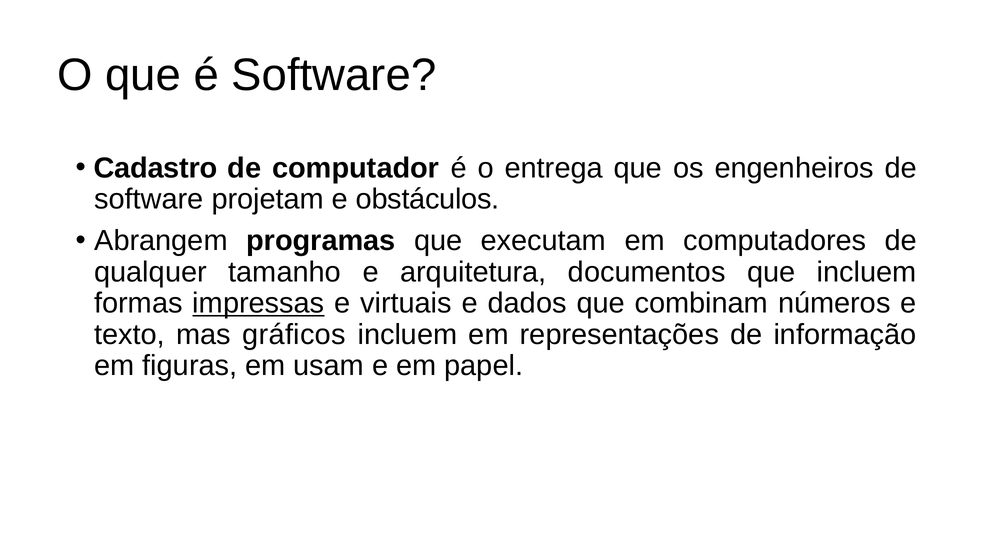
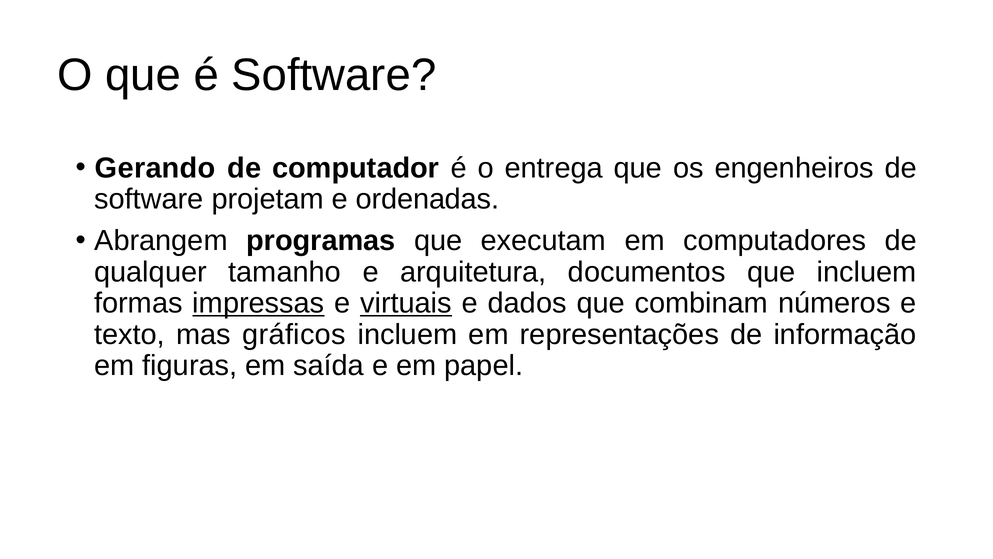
Cadastro: Cadastro -> Gerando
obstáculos: obstáculos -> ordenadas
virtuais underline: none -> present
usam: usam -> saída
